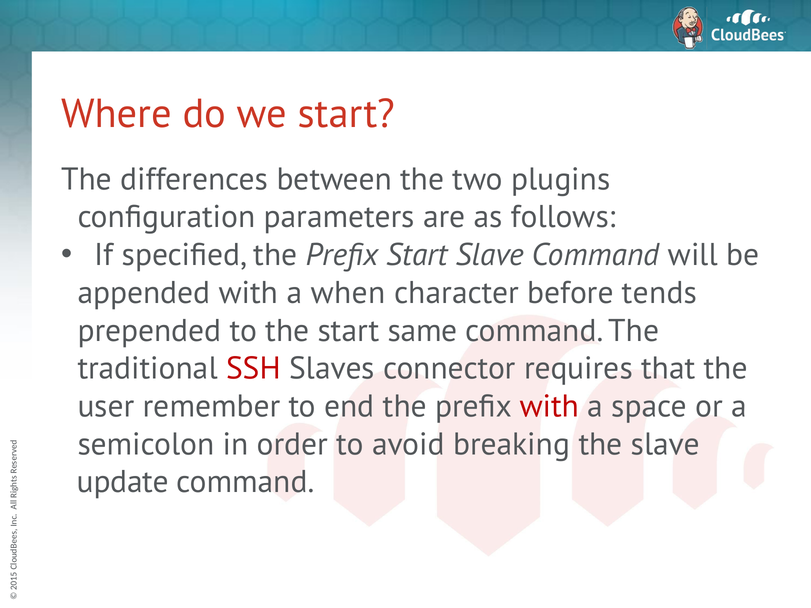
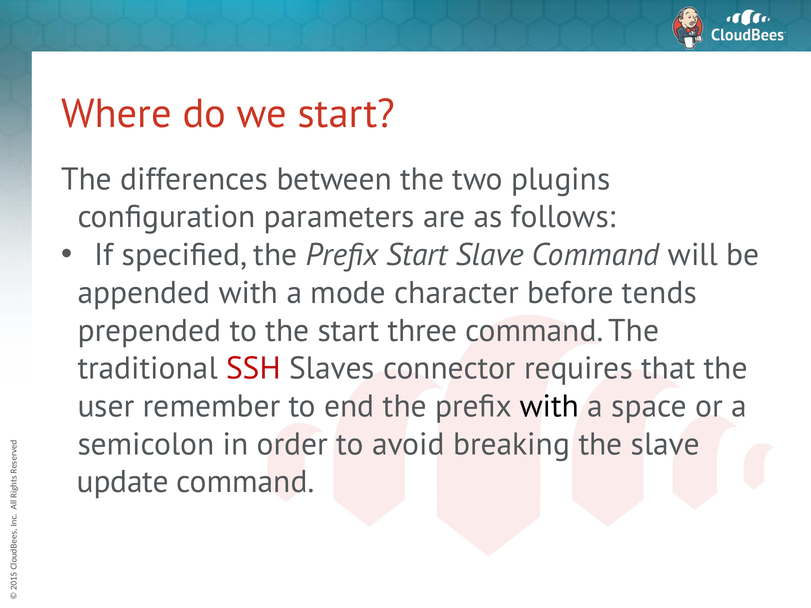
when: when -> mode
same: same -> three
with at (549, 407) colour: red -> black
